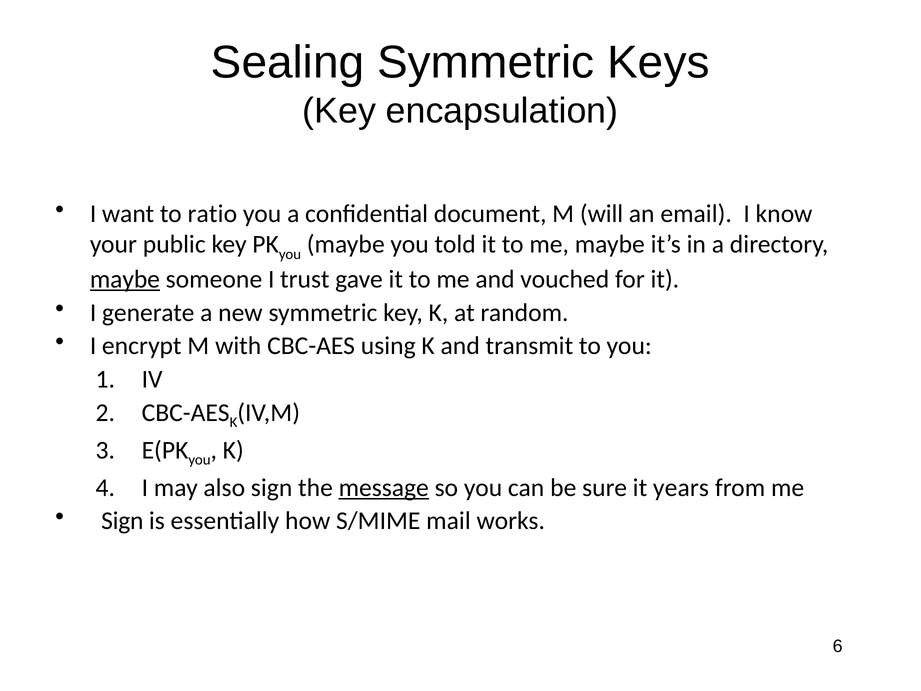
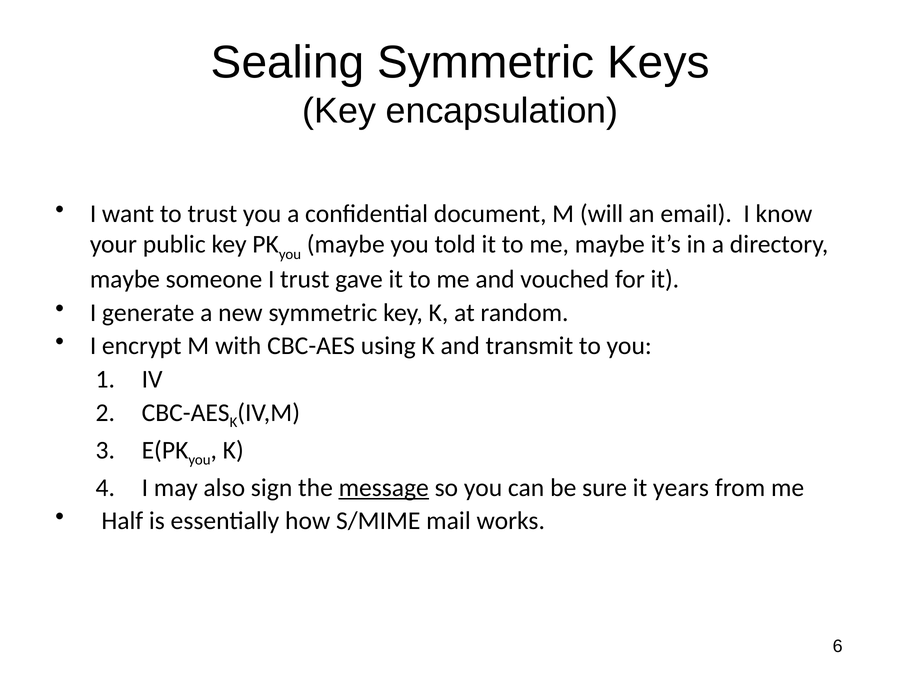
to ratio: ratio -> trust
maybe at (125, 279) underline: present -> none
Sign at (122, 521): Sign -> Half
